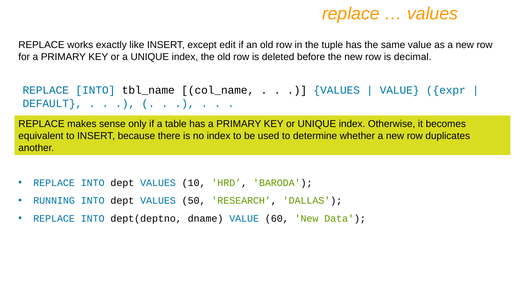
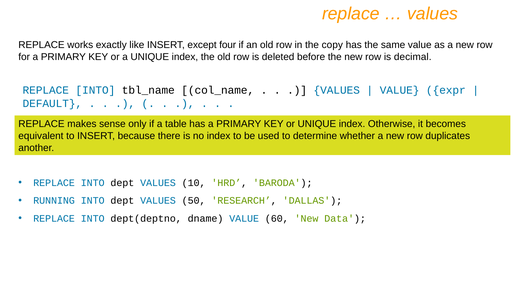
edit: edit -> four
tuple: tuple -> copy
